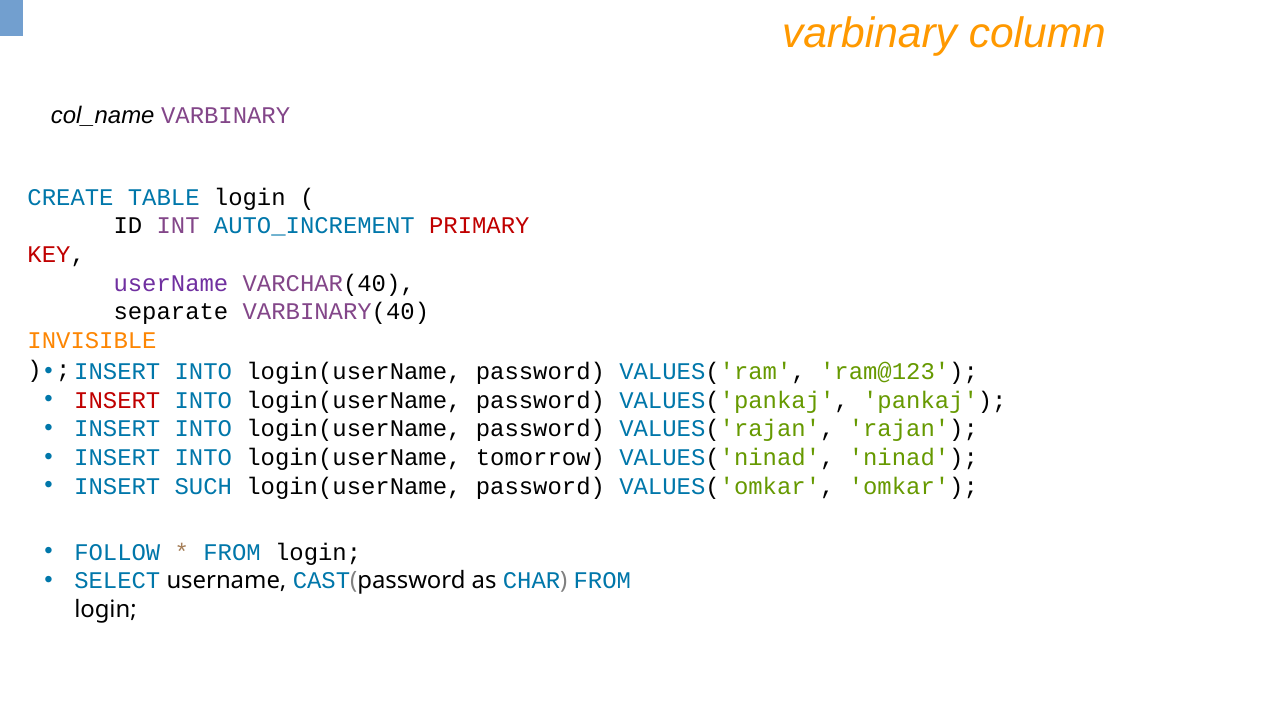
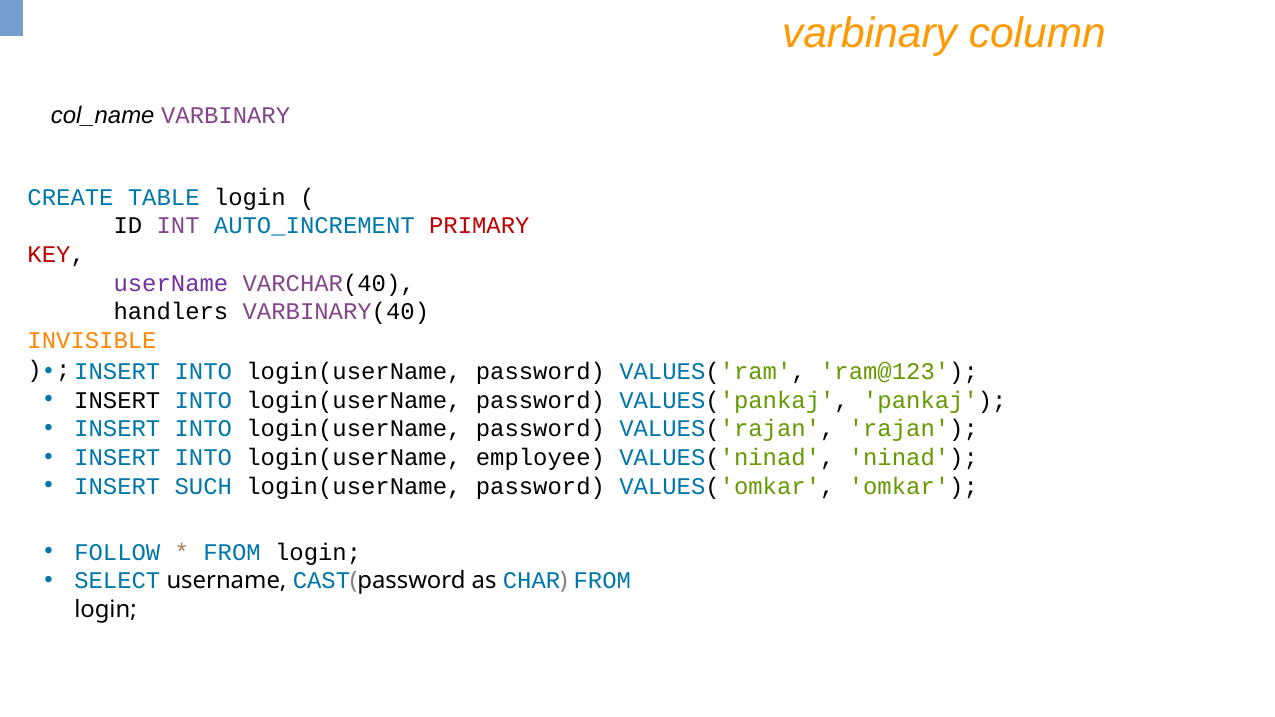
separate: separate -> handlers
INSERT at (117, 400) colour: red -> black
tomorrow: tomorrow -> employee
